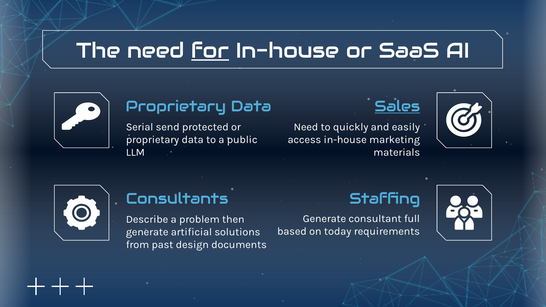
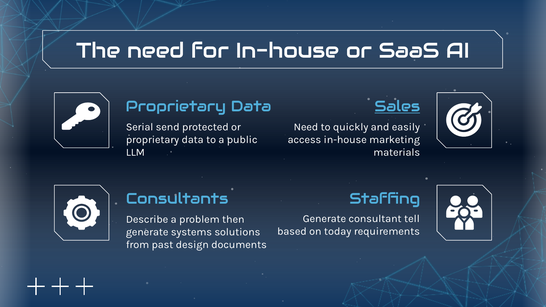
for underline: present -> none
full: full -> tell
artificial: artificial -> systems
